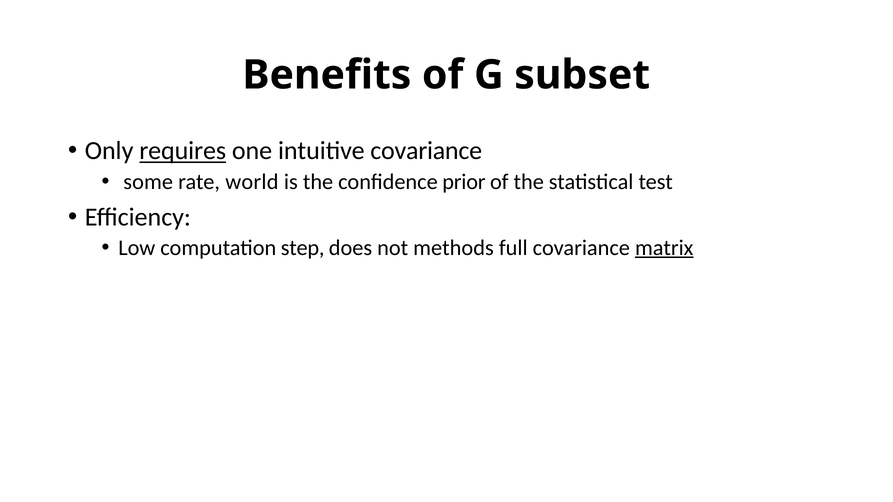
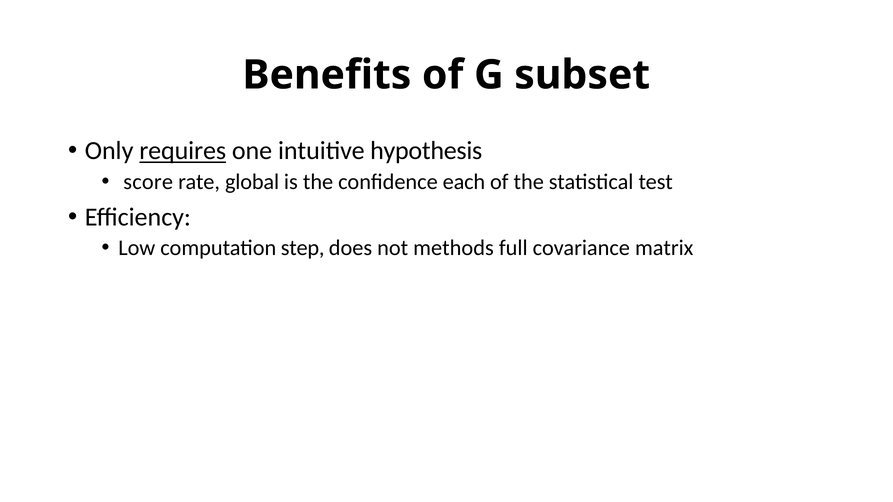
intuitive covariance: covariance -> hypothesis
some: some -> score
world: world -> global
prior: prior -> each
matrix underline: present -> none
